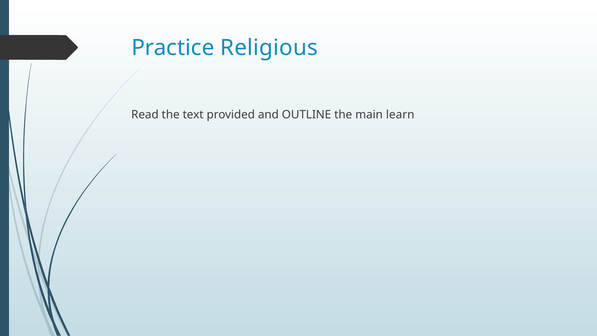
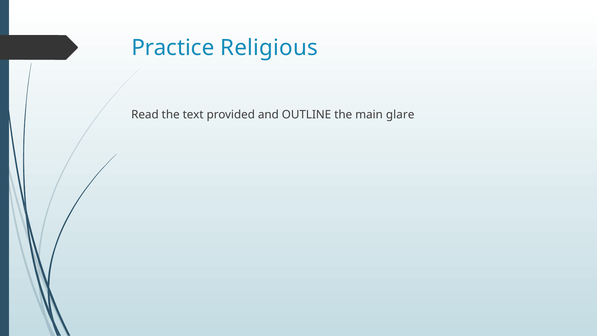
learn: learn -> glare
